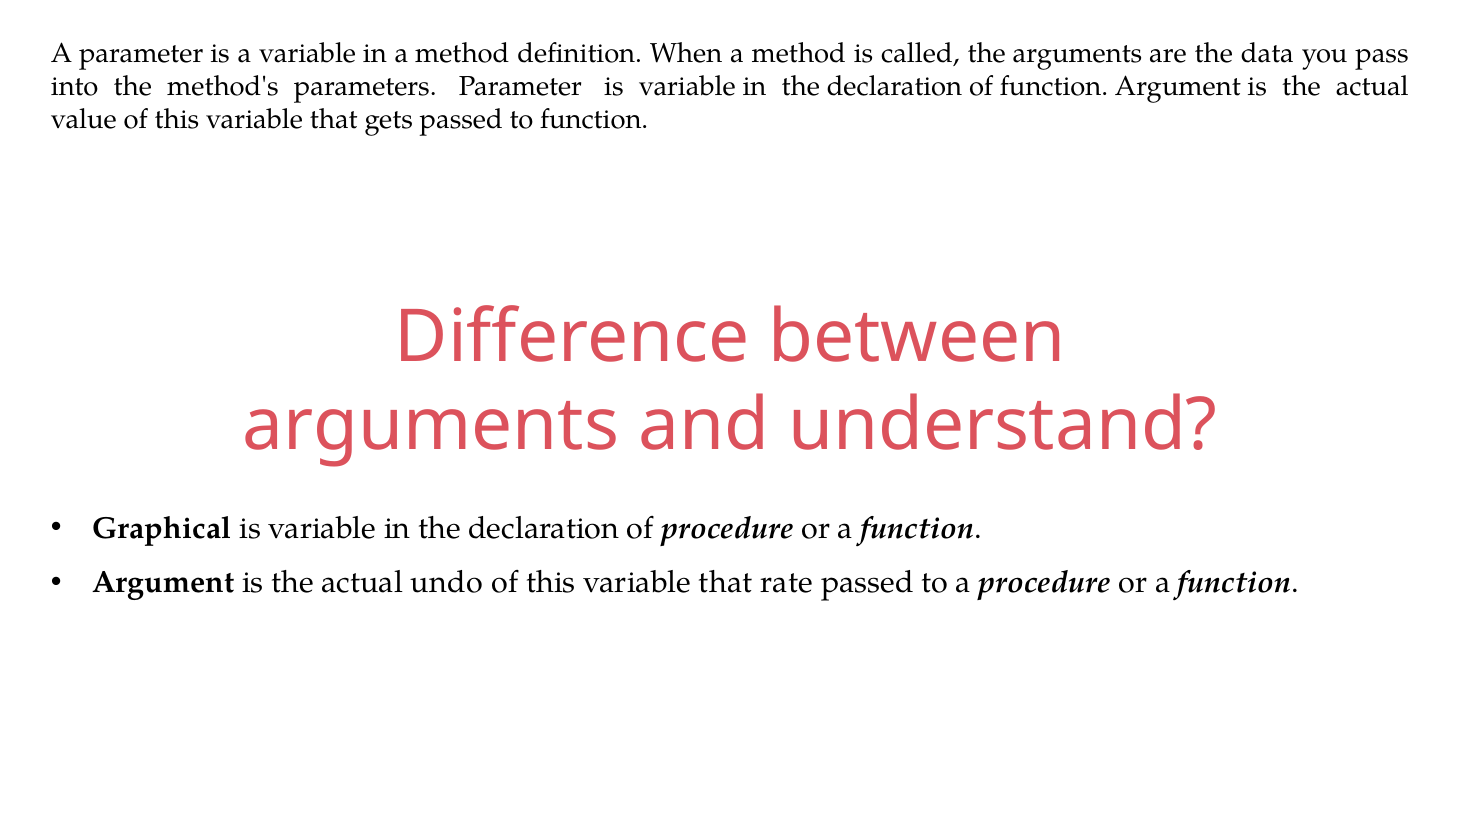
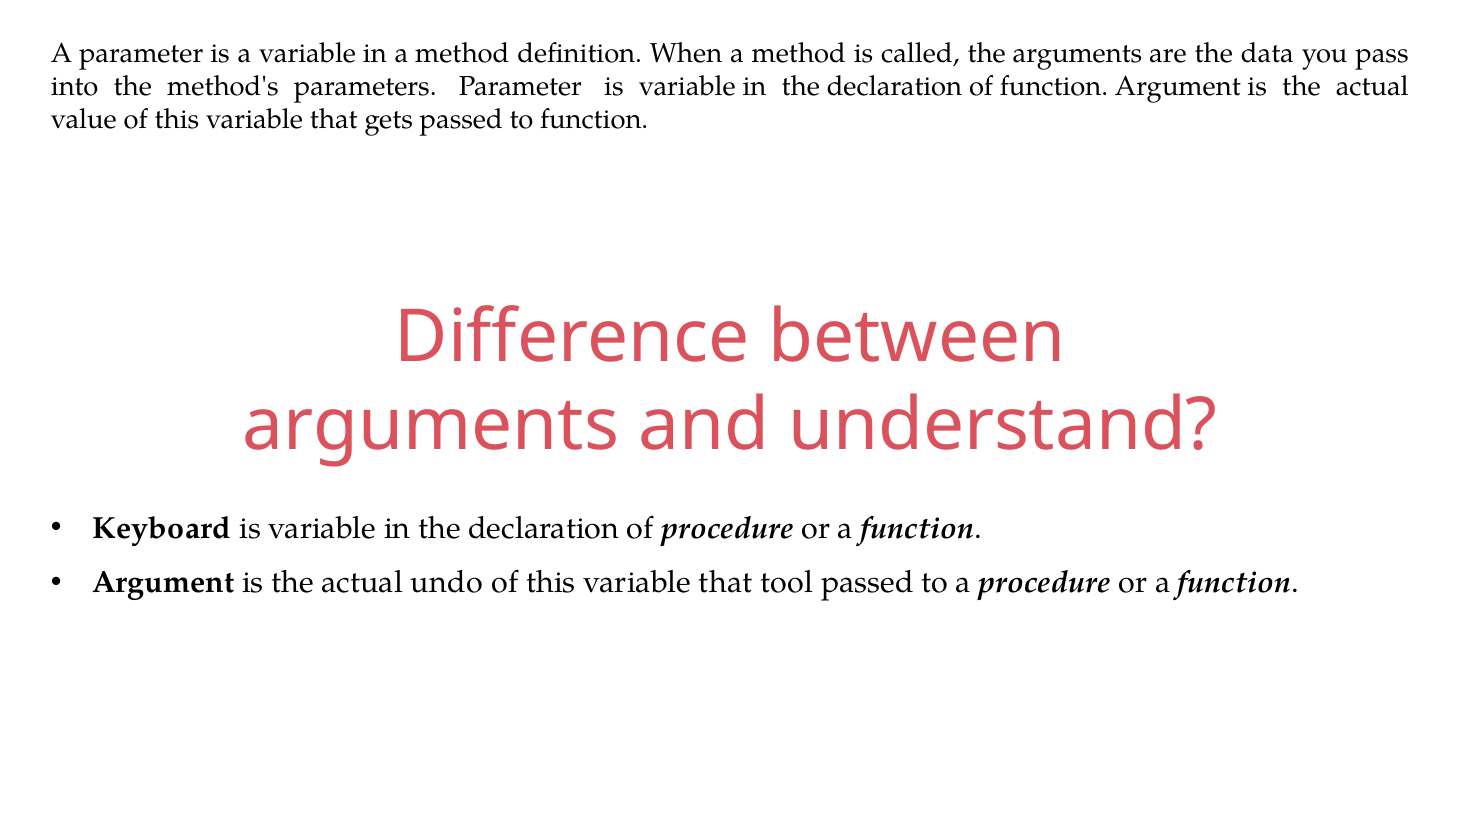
Graphical: Graphical -> Keyboard
rate: rate -> tool
